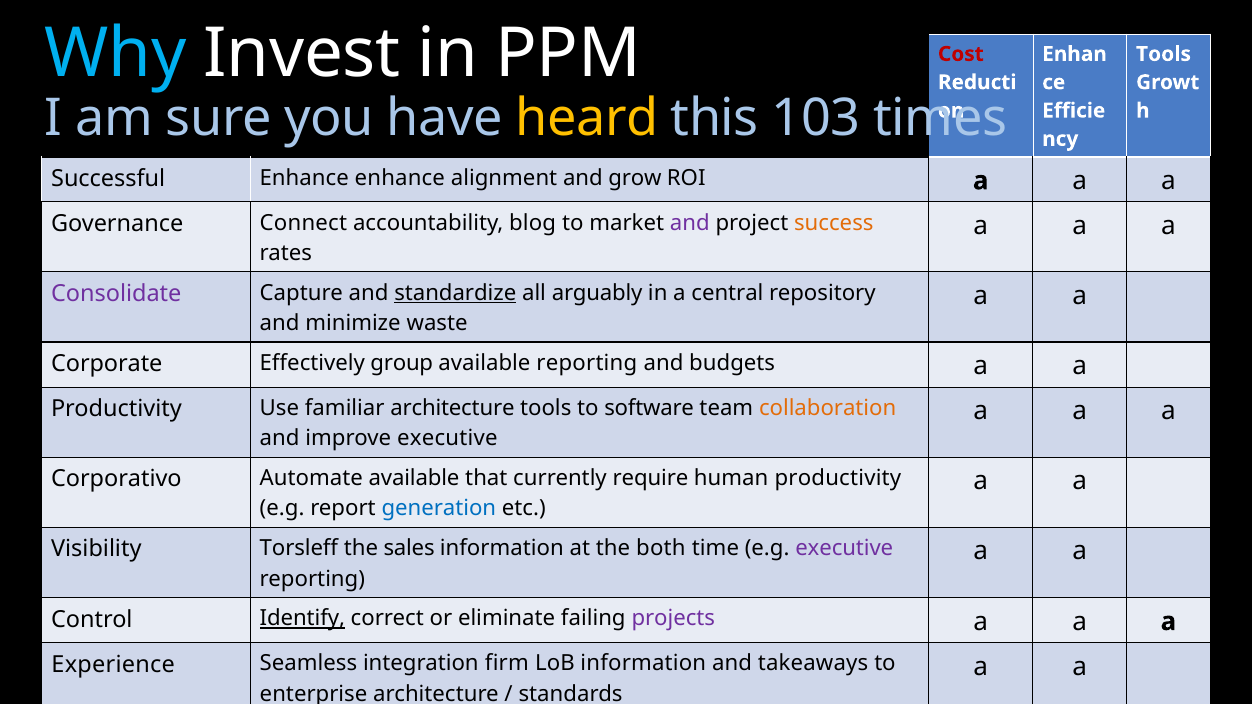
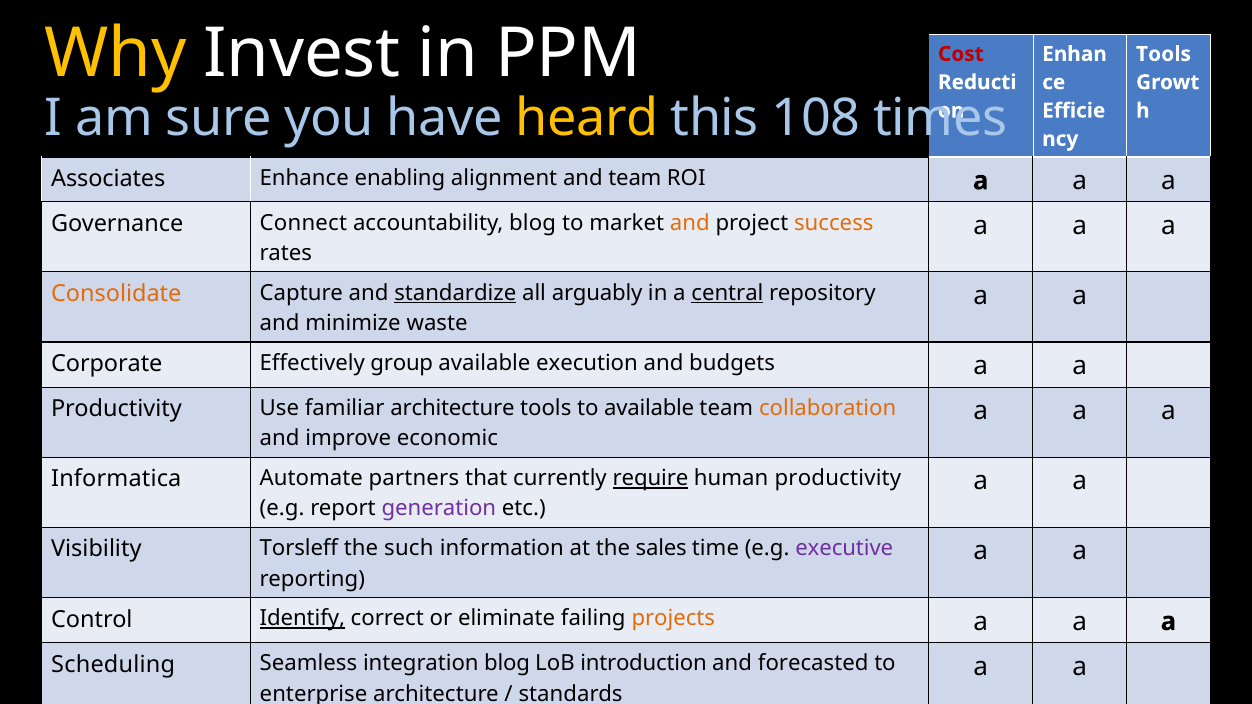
Why colour: light blue -> yellow
103: 103 -> 108
Successful: Successful -> Associates
Enhance enhance: enhance -> enabling
and grow: grow -> team
and at (690, 223) colour: purple -> orange
Consolidate colour: purple -> orange
central underline: none -> present
available reporting: reporting -> execution
to software: software -> available
improve executive: executive -> economic
Corporativo: Corporativo -> Informatica
Automate available: available -> partners
require underline: none -> present
generation colour: blue -> purple
sales: sales -> such
both: both -> sales
projects colour: purple -> orange
Experience: Experience -> Scheduling
integration firm: firm -> blog
LoB information: information -> introduction
takeaways: takeaways -> forecasted
